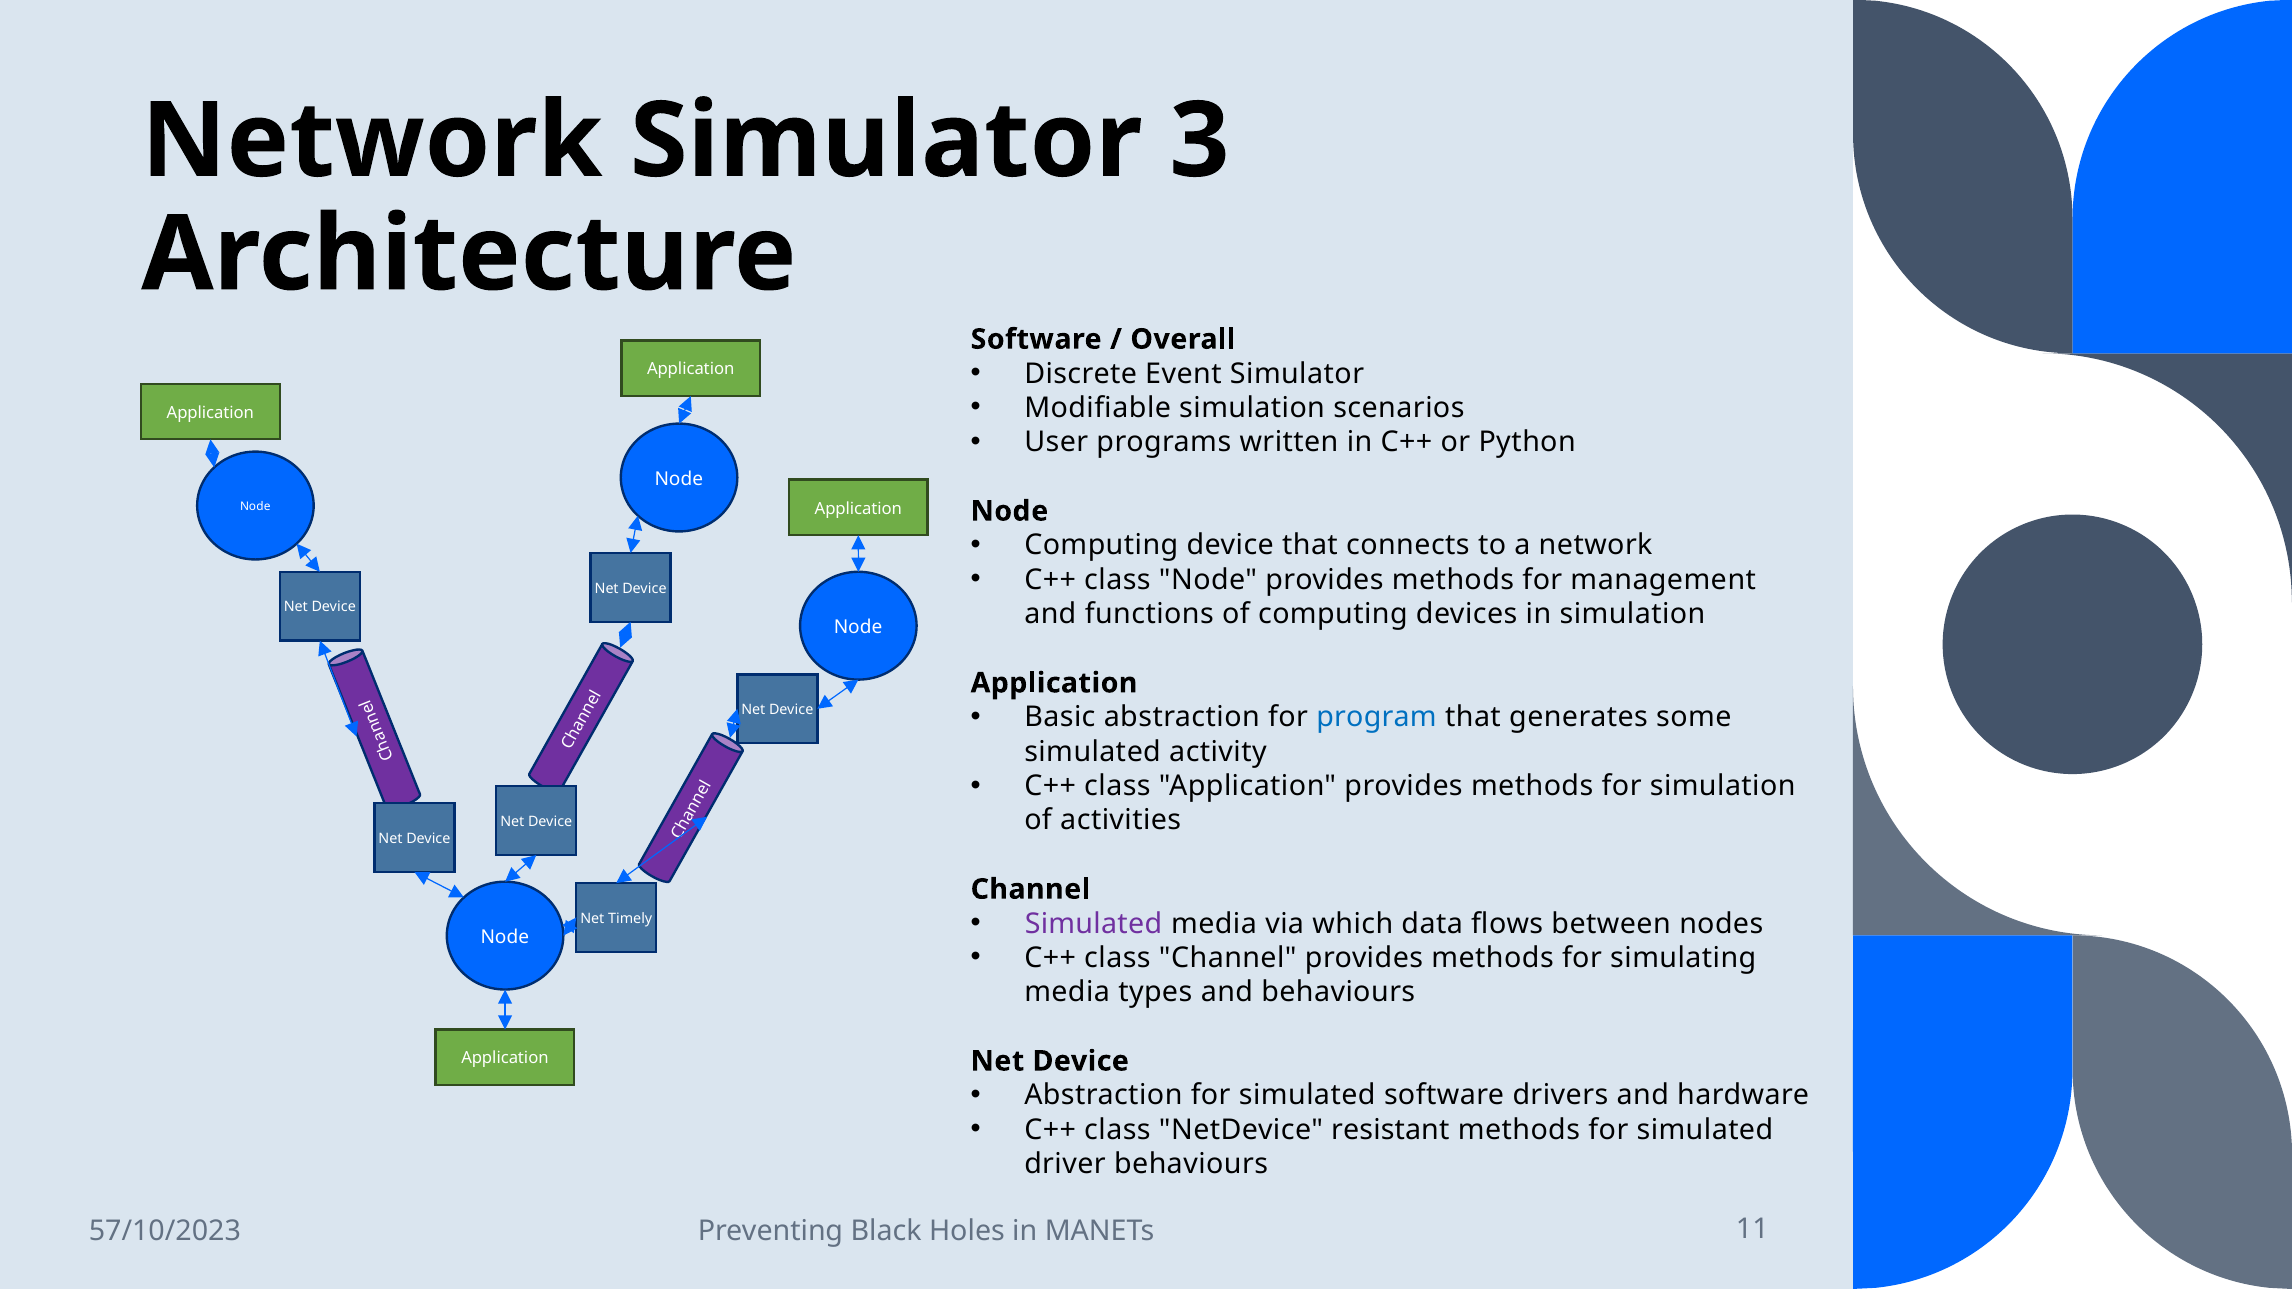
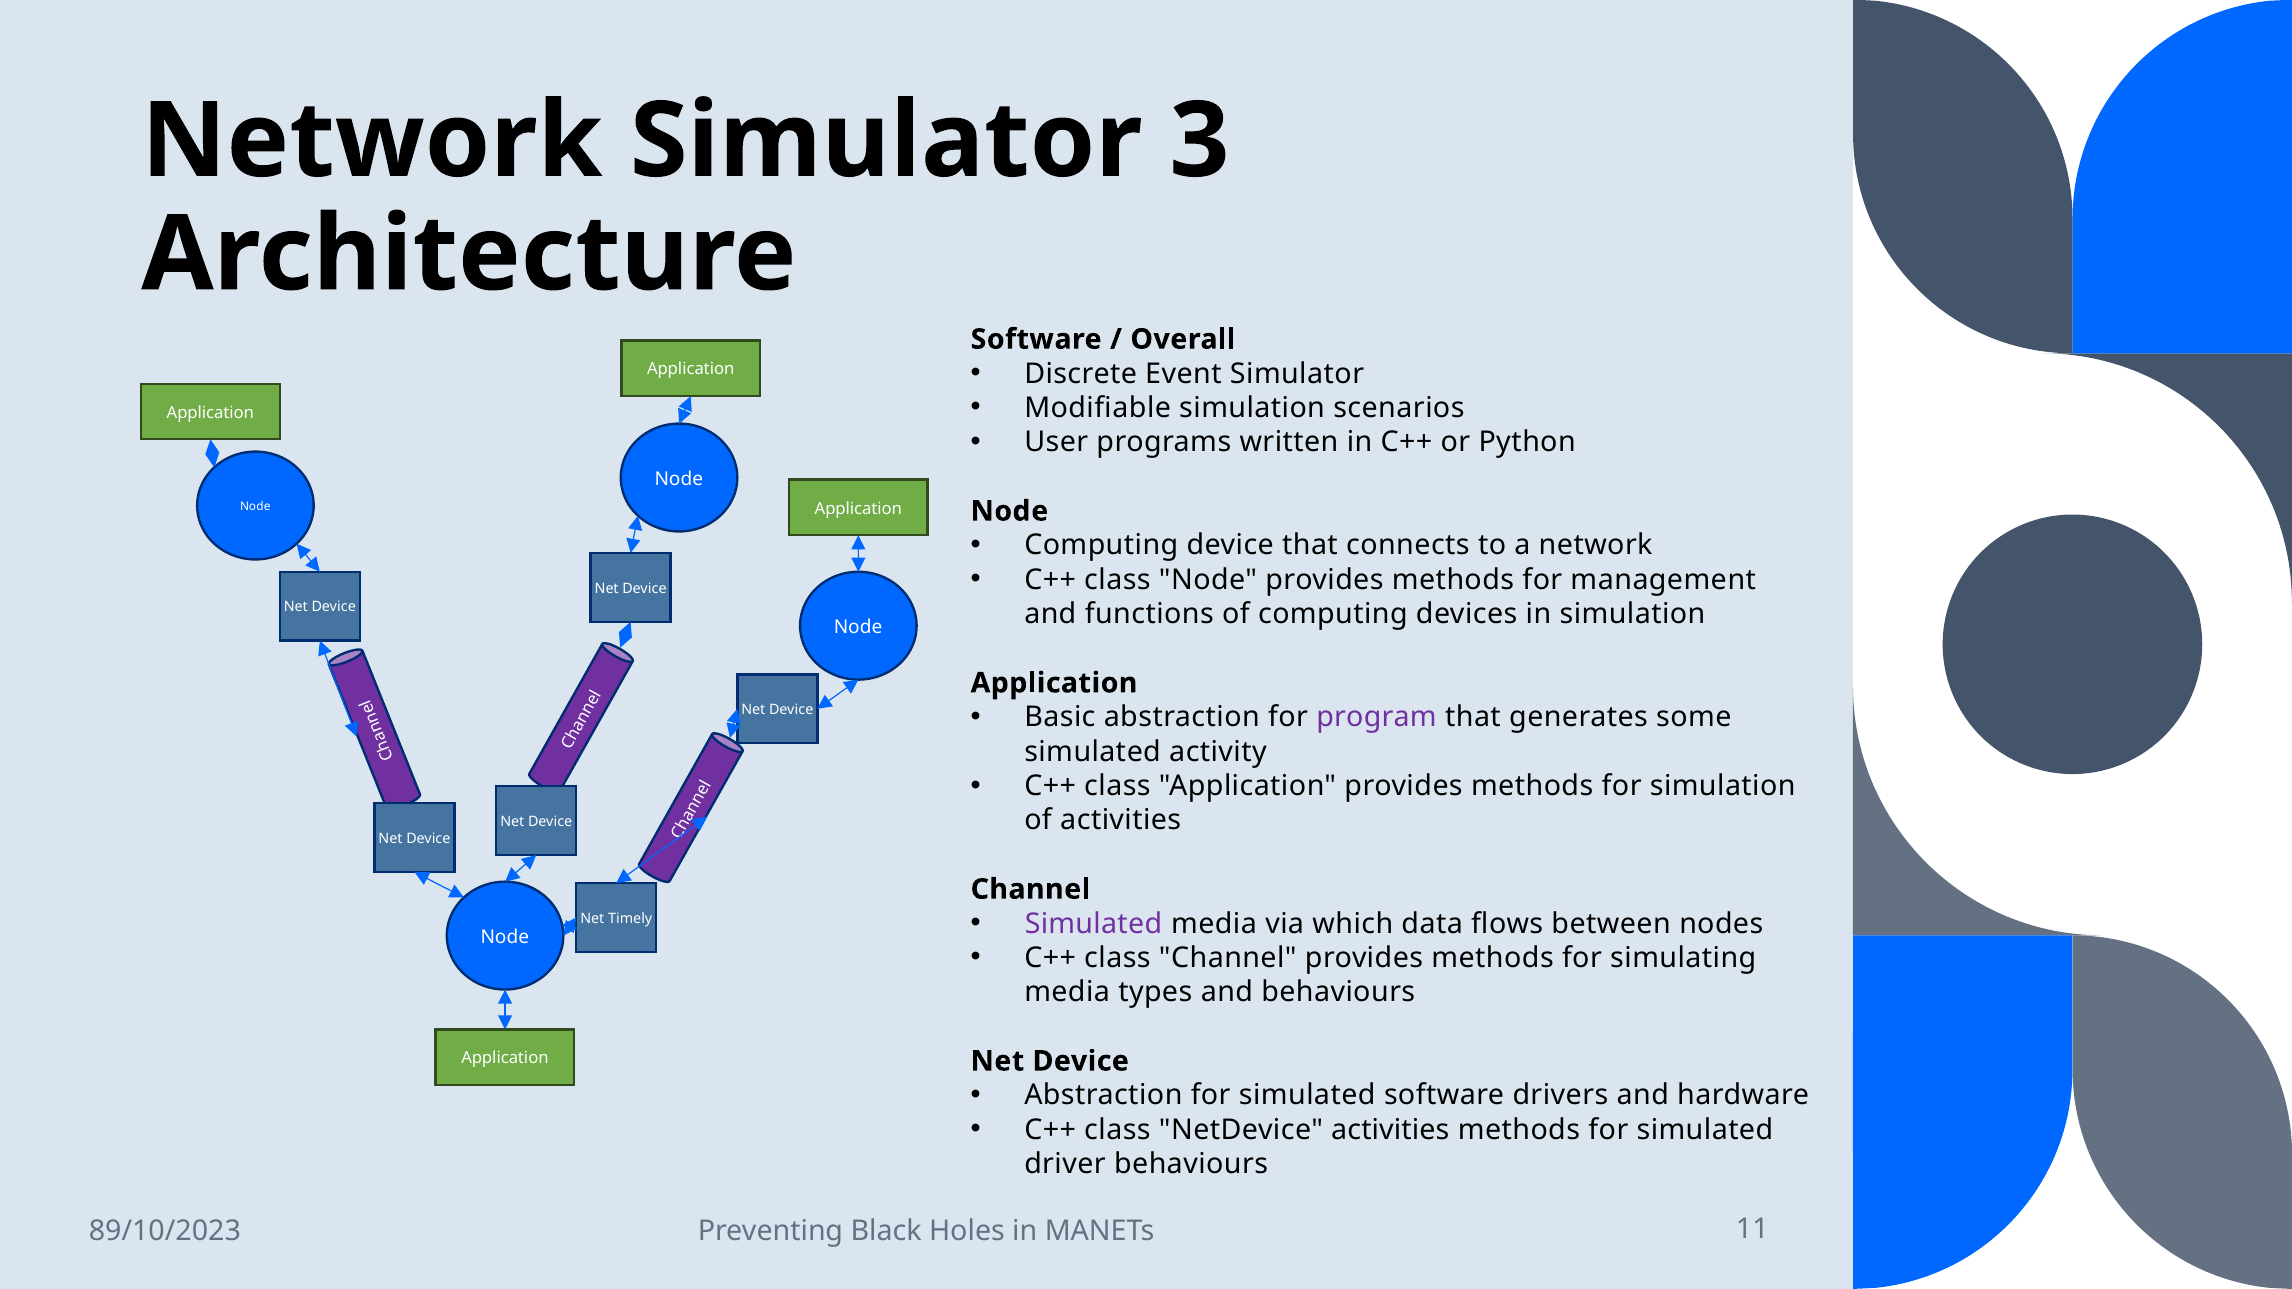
program colour: blue -> purple
NetDevice resistant: resistant -> activities
57/10/2023: 57/10/2023 -> 89/10/2023
